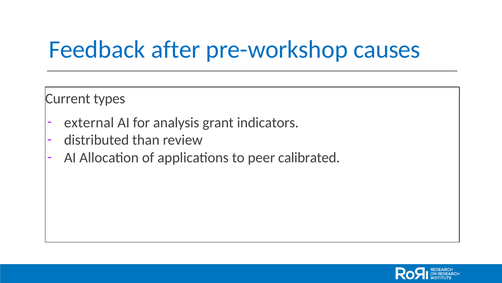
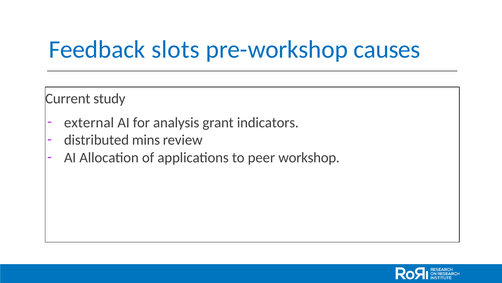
after: after -> slots
types: types -> study
than: than -> mins
calibrated: calibrated -> workshop
